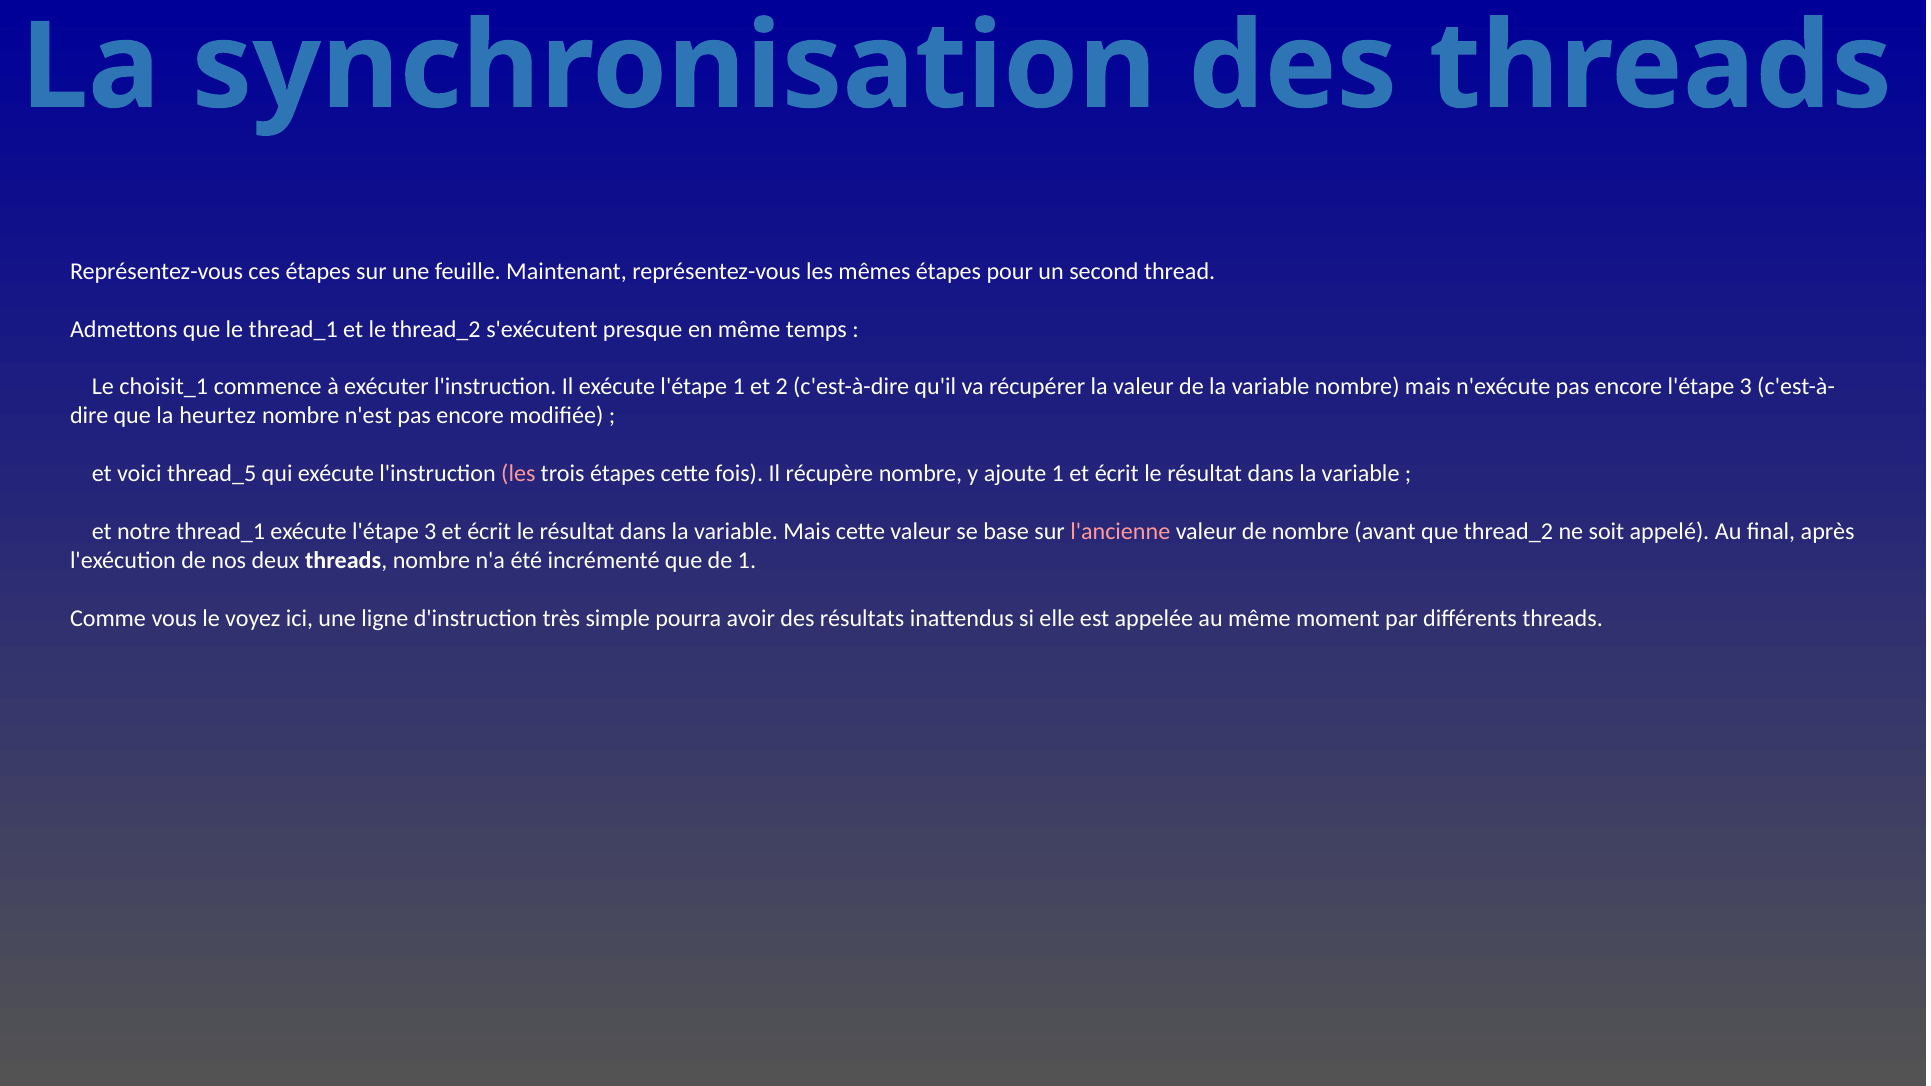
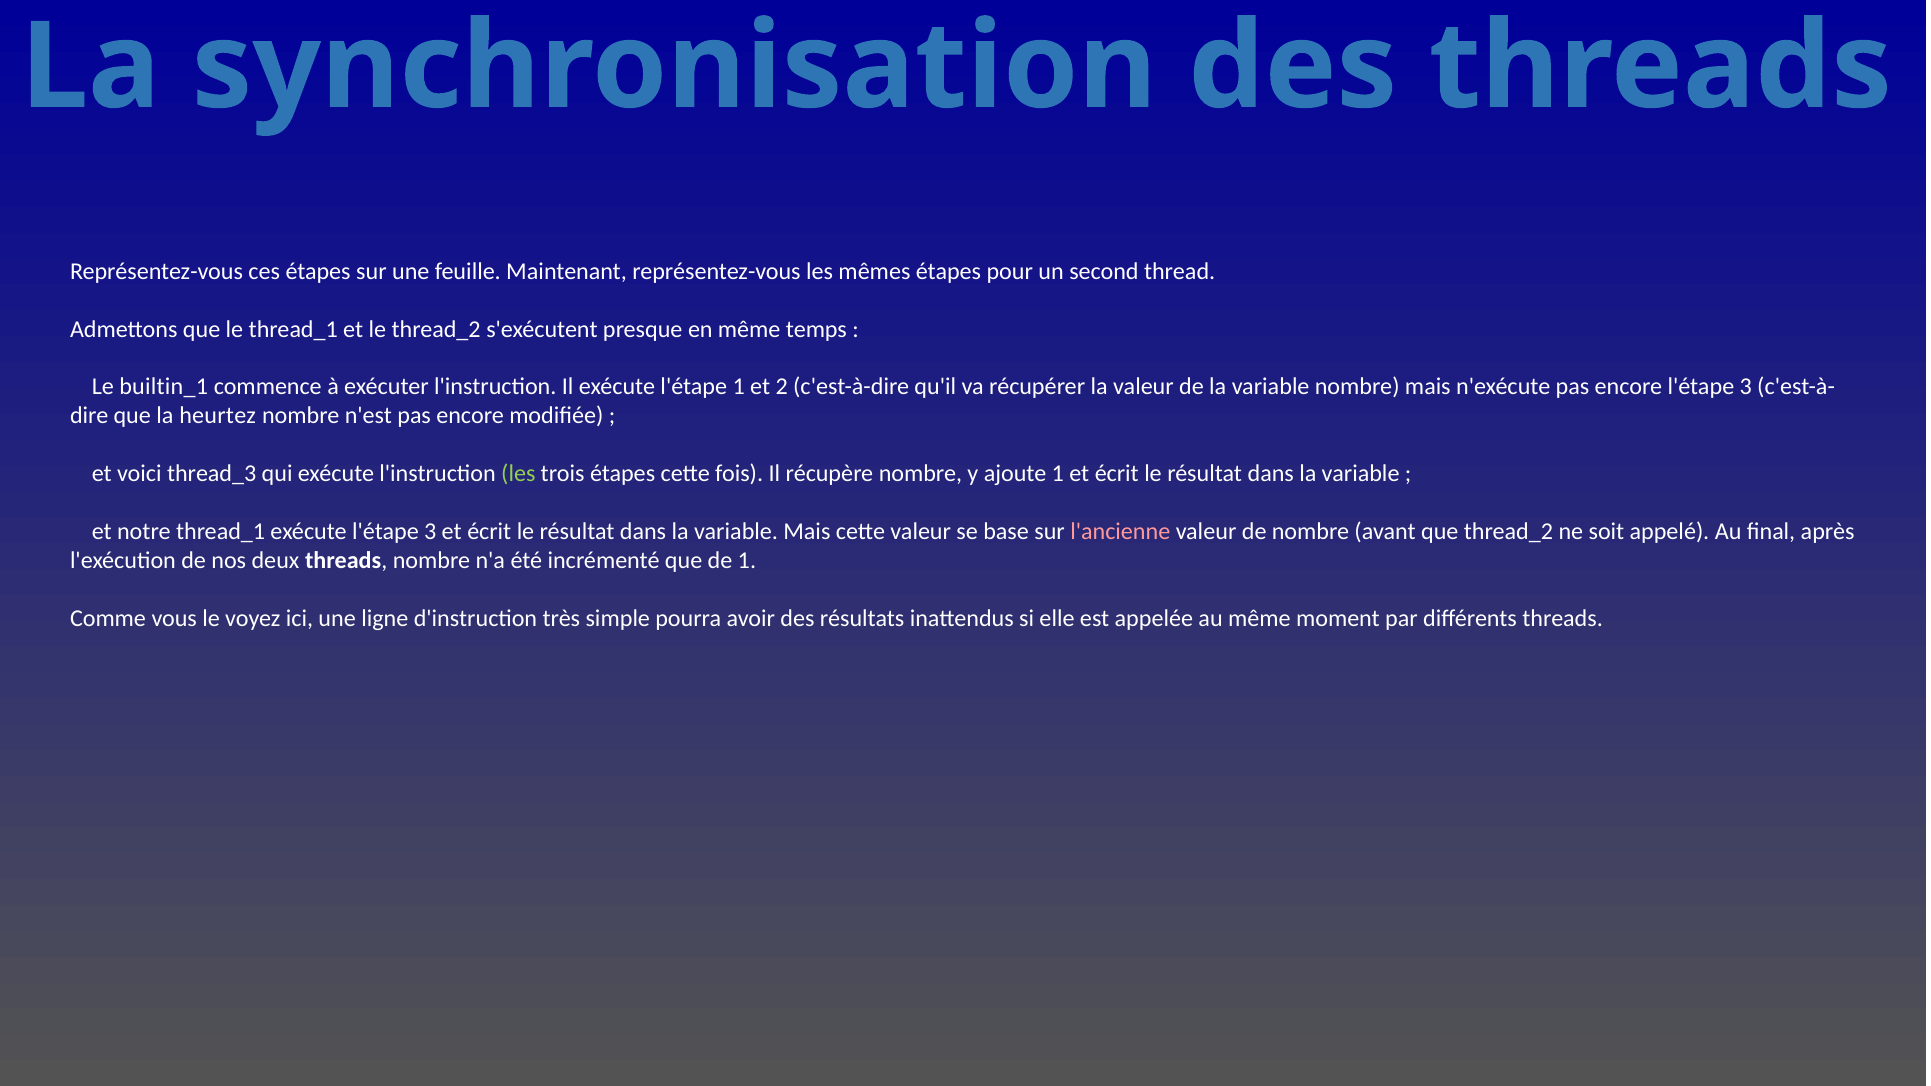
choisit_1: choisit_1 -> builtin_1
thread_5: thread_5 -> thread_3
les at (518, 474) colour: pink -> light green
